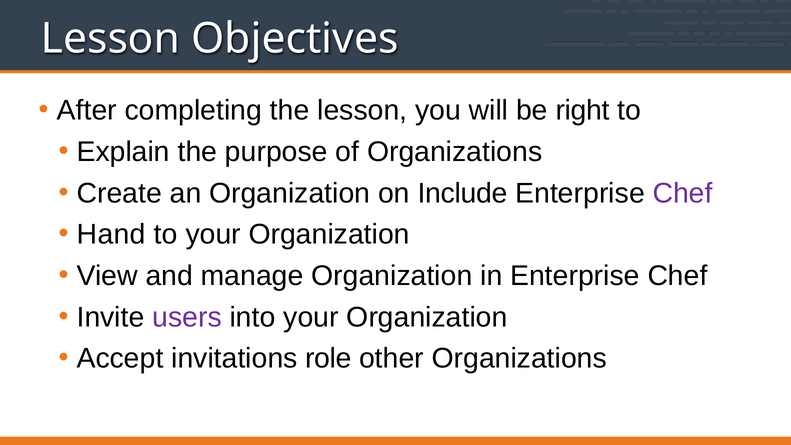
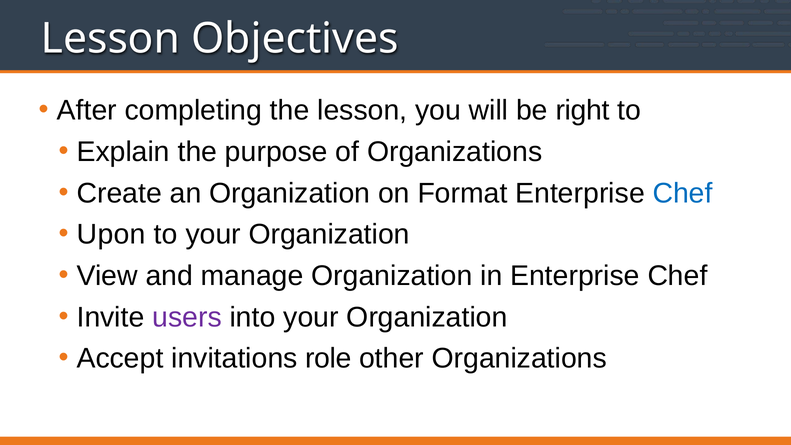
Include: Include -> Format
Chef at (683, 193) colour: purple -> blue
Hand: Hand -> Upon
